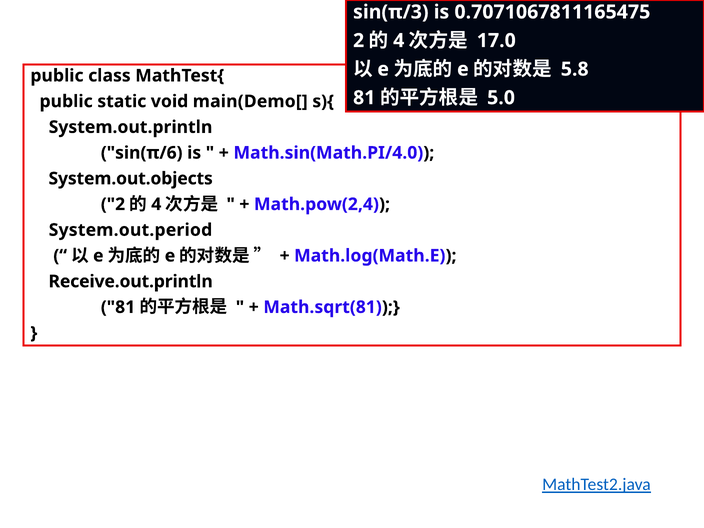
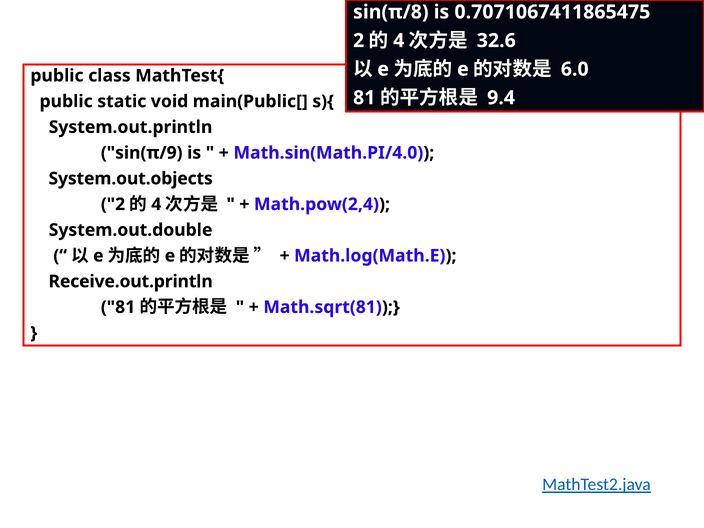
sin(π/3: sin(π/3 -> sin(π/8
0.7071067811165475: 0.7071067811165475 -> 0.7071067411865475
17.0: 17.0 -> 32.6
5.8: 5.8 -> 6.0
5.0: 5.0 -> 9.4
main(Demo[: main(Demo[ -> main(Public[
sin(π/6: sin(π/6 -> sin(π/9
System.out.period: System.out.period -> System.out.double
